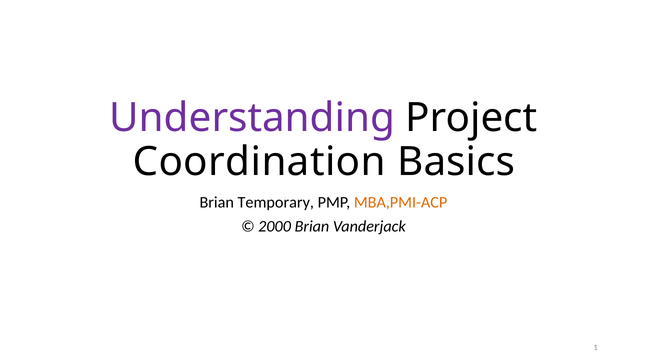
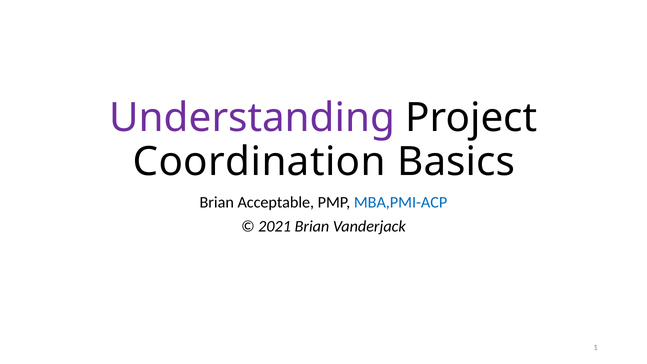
Temporary: Temporary -> Acceptable
MBA,PMI-ACP colour: orange -> blue
2000: 2000 -> 2021
